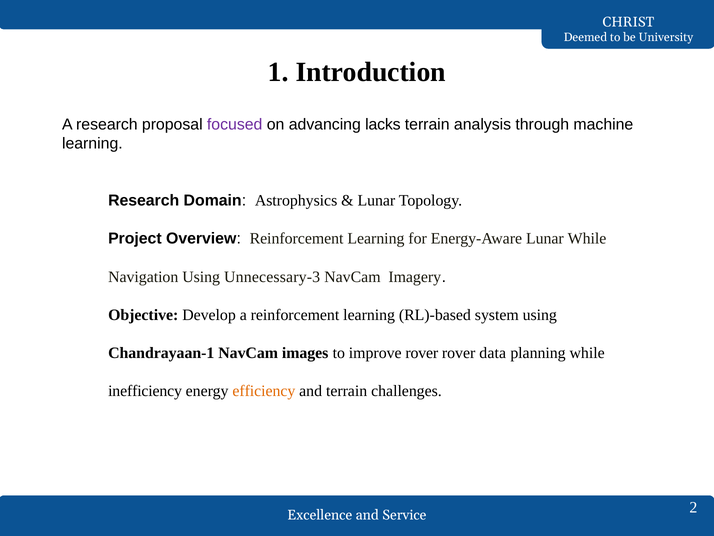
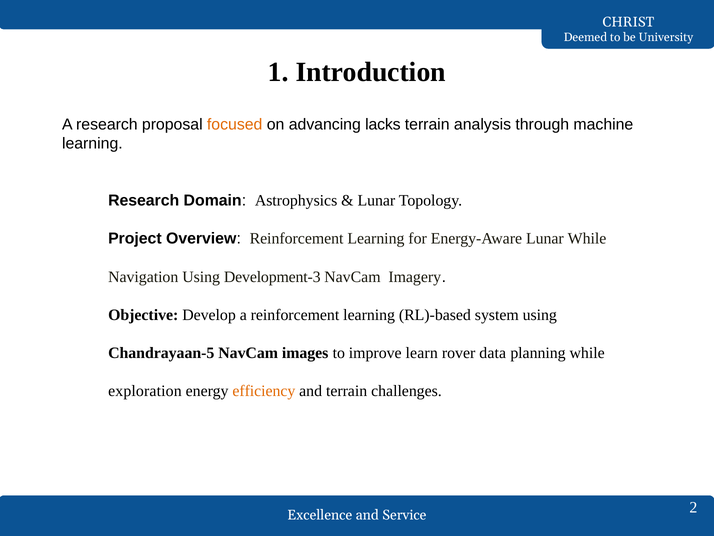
focused colour: purple -> orange
Unnecessary-3: Unnecessary-3 -> Development-3
Chandrayaan-1: Chandrayaan-1 -> Chandrayaan-5
improve rover: rover -> learn
inefficiency: inefficiency -> exploration
